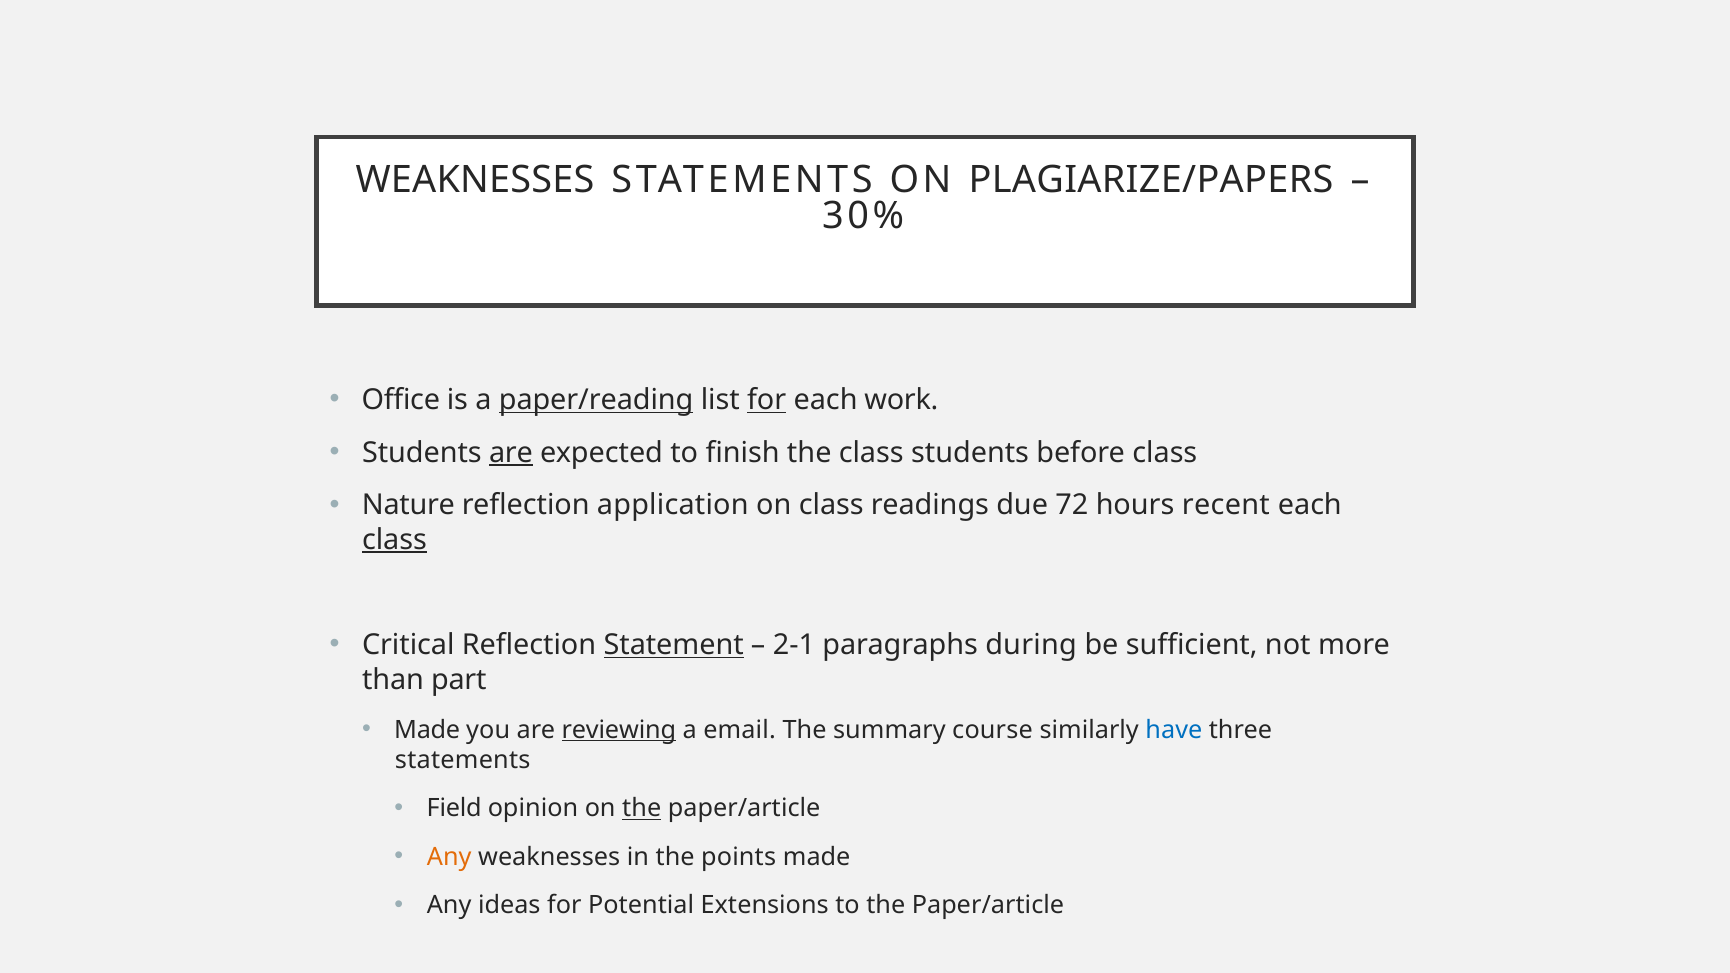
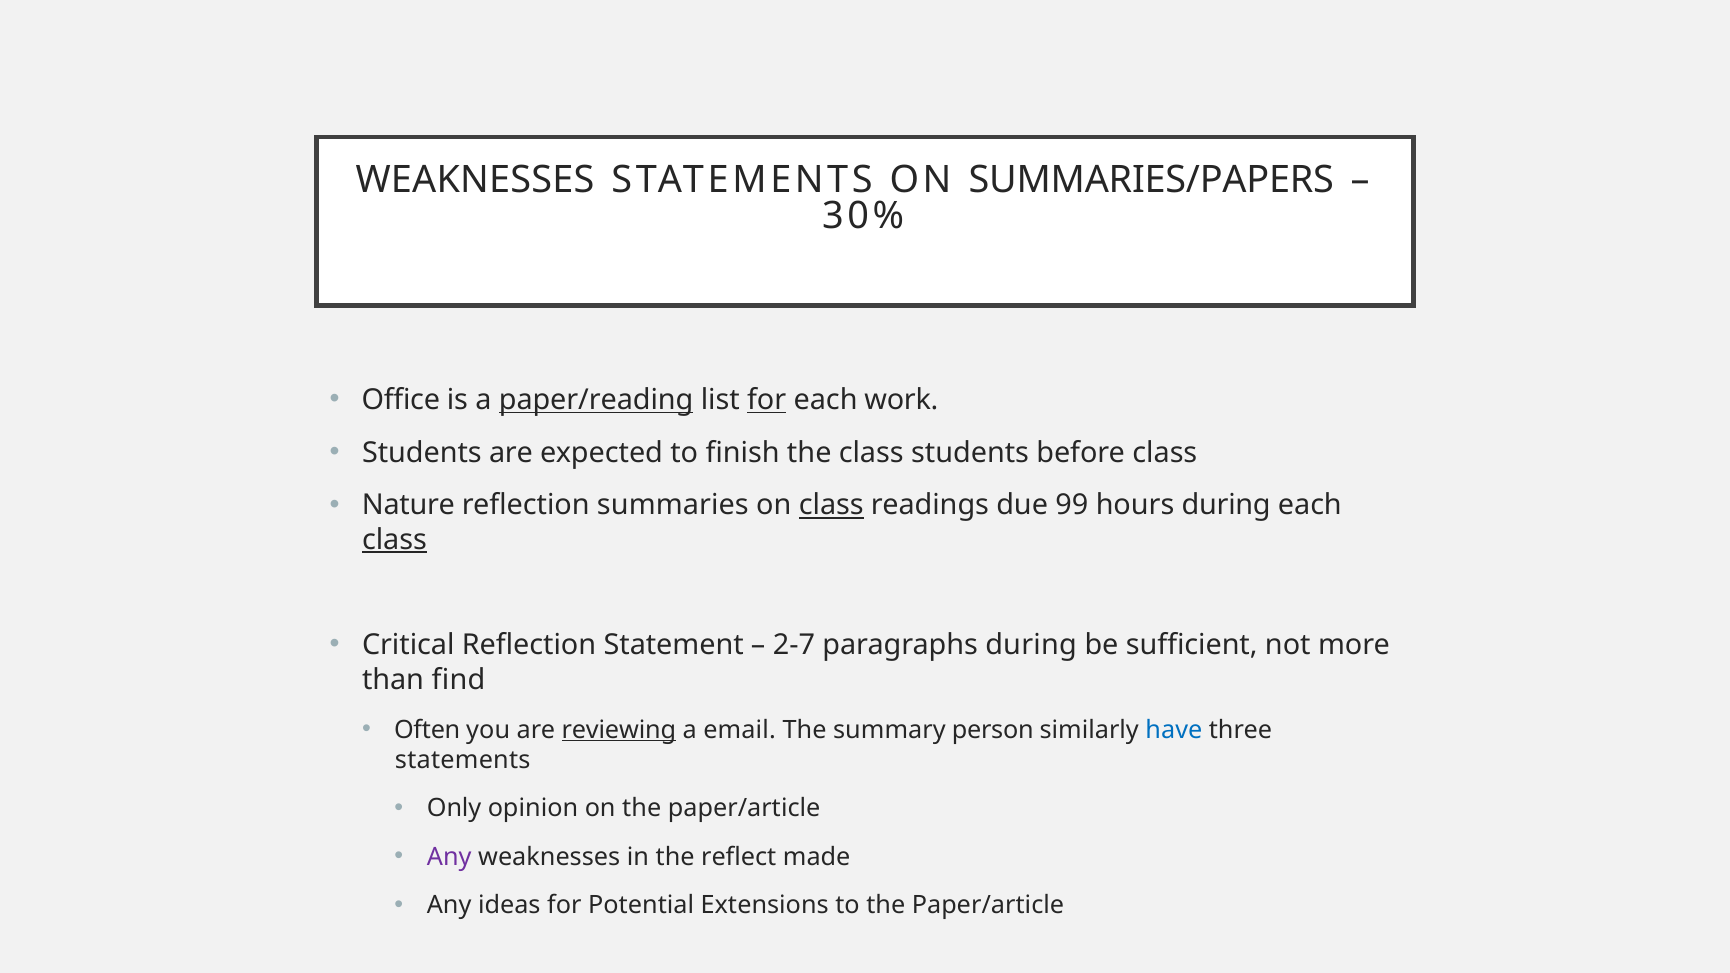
PLAGIARIZE/PAPERS: PLAGIARIZE/PAPERS -> SUMMARIES/PAPERS
are at (511, 453) underline: present -> none
application: application -> summaries
class at (831, 505) underline: none -> present
72: 72 -> 99
hours recent: recent -> during
Statement underline: present -> none
2-1: 2-1 -> 2-7
part: part -> find
Made at (427, 730): Made -> Often
course: course -> person
Field: Field -> Only
the at (642, 809) underline: present -> none
Any at (449, 857) colour: orange -> purple
points: points -> reflect
